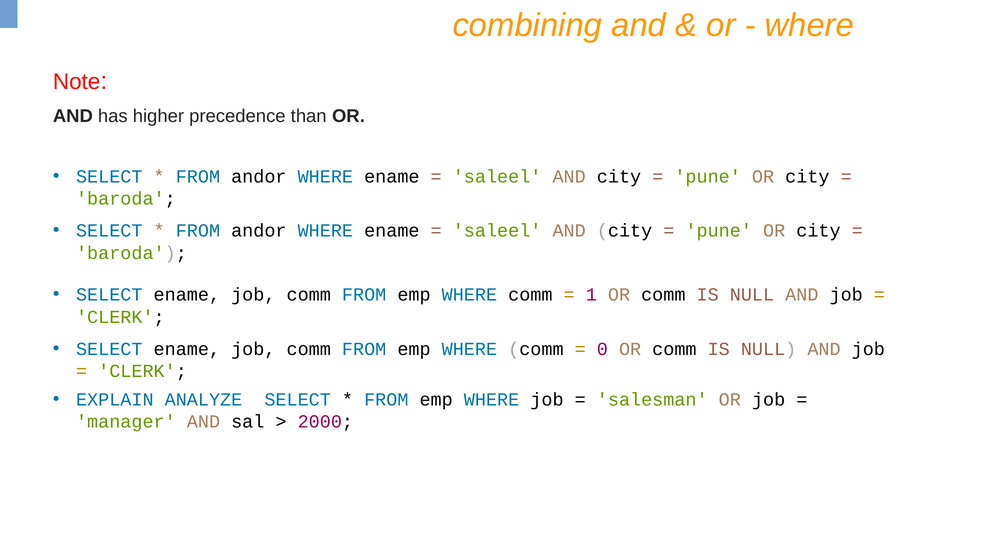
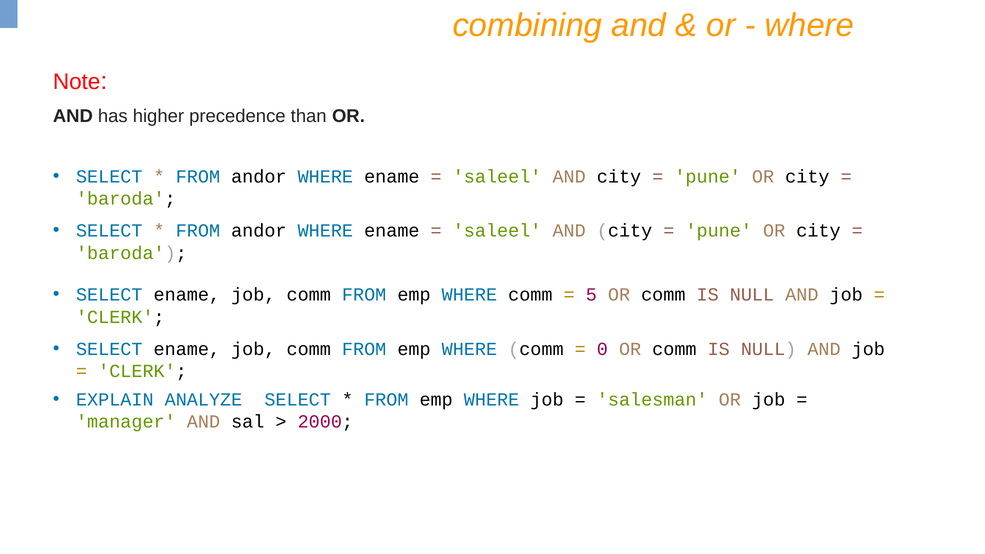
1: 1 -> 5
